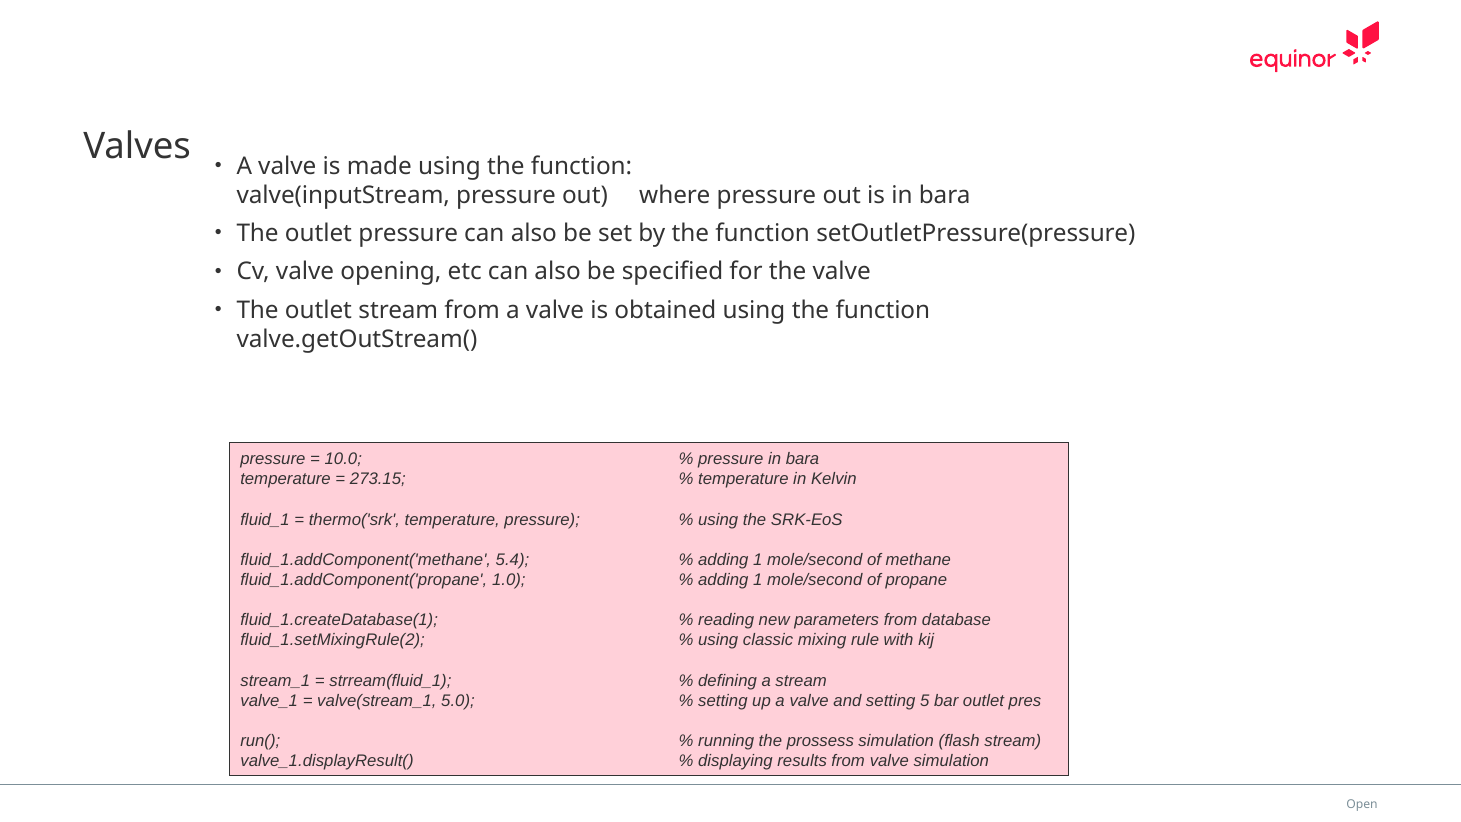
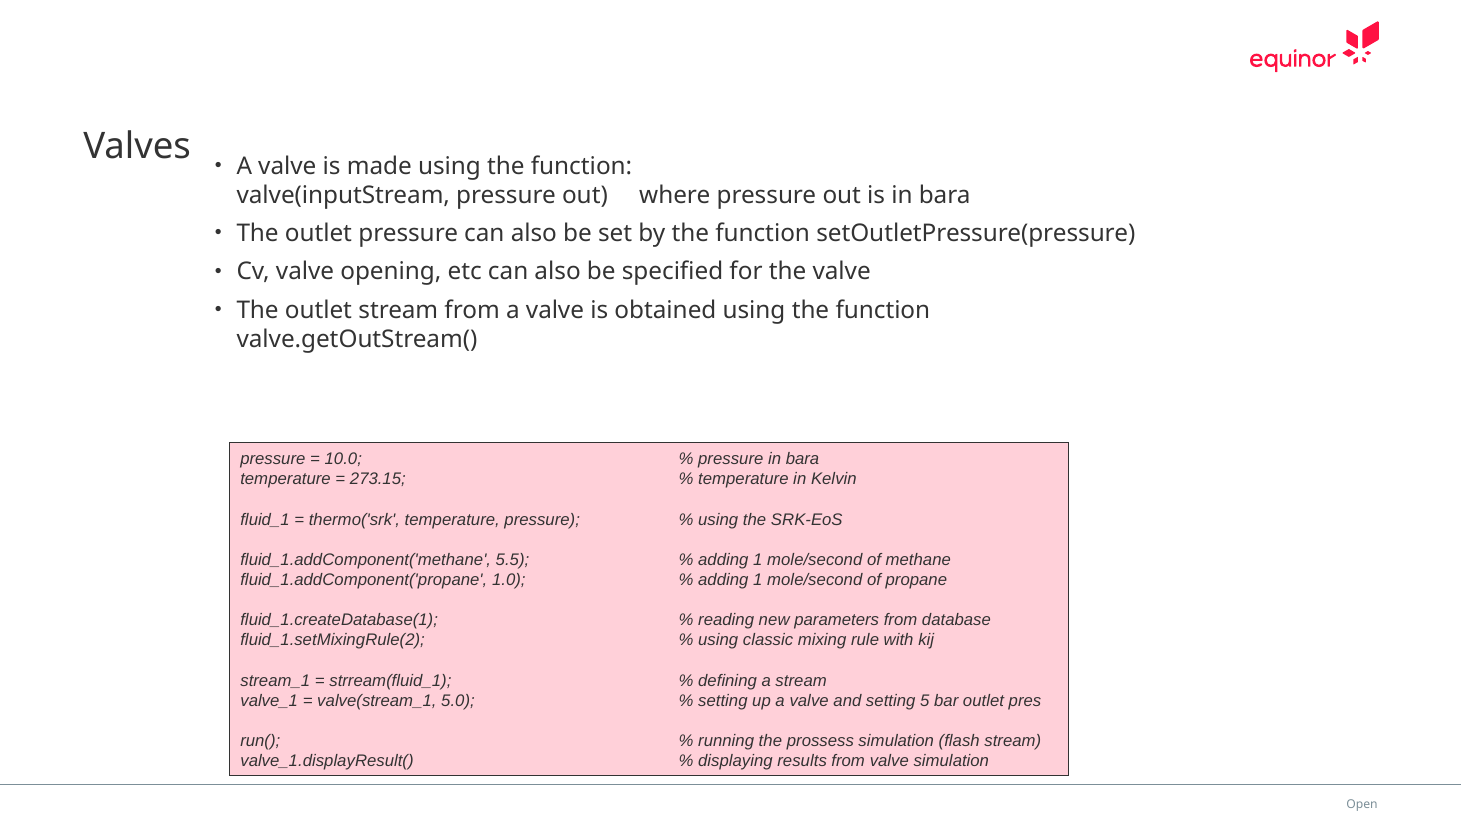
5.4: 5.4 -> 5.5
